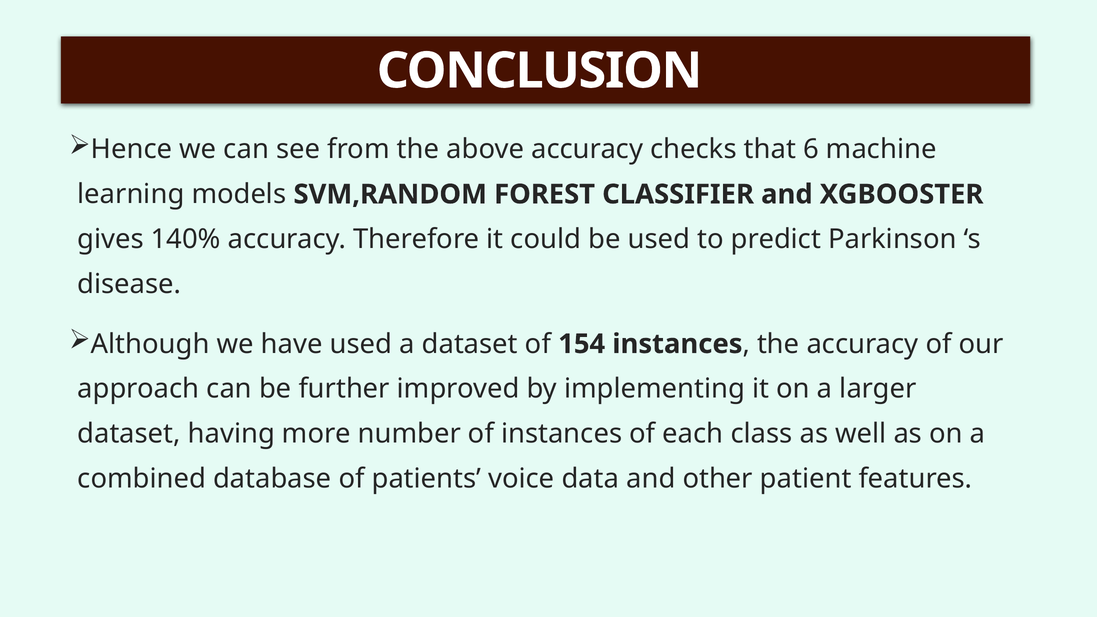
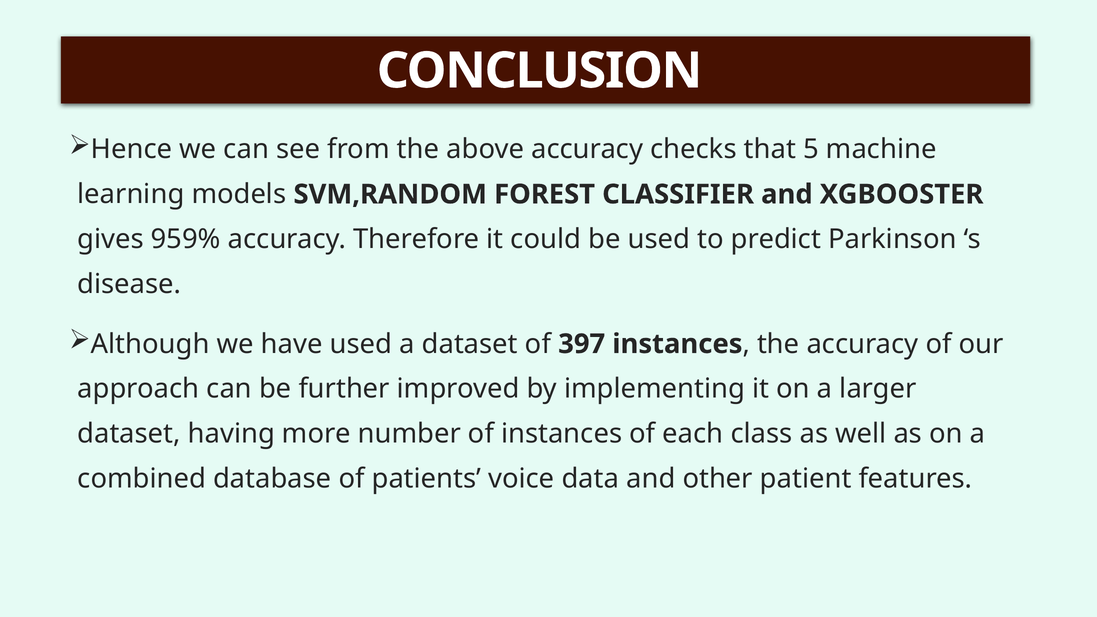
6: 6 -> 5
140%: 140% -> 959%
154: 154 -> 397
